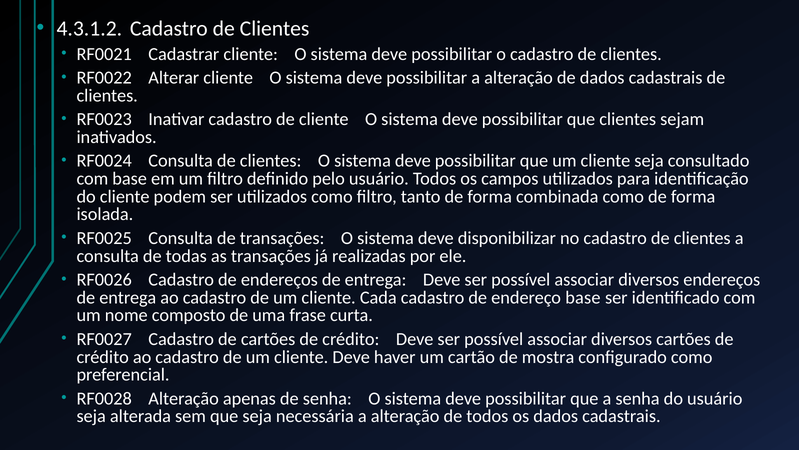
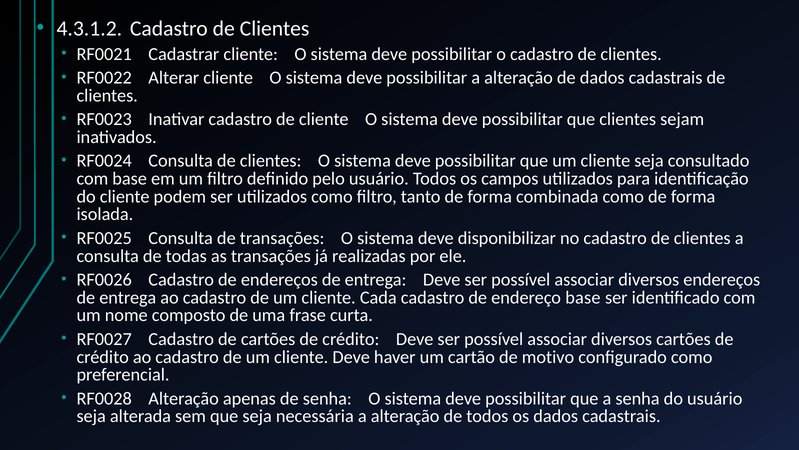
mostra: mostra -> motivo
